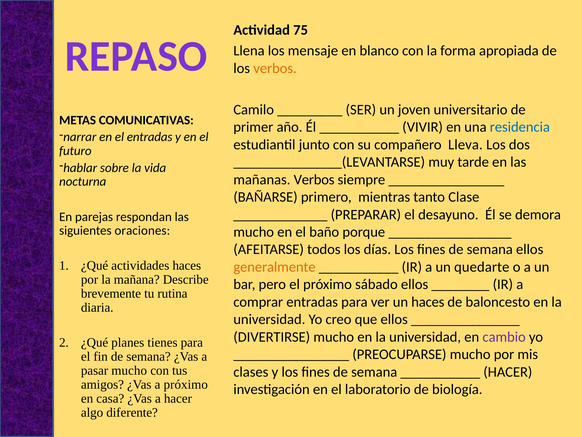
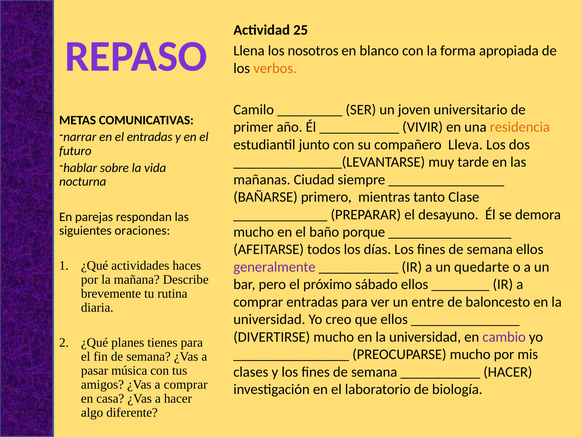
75: 75 -> 25
mensaje: mensaje -> nosotros
residencia colour: blue -> orange
mañanas Verbos: Verbos -> Ciudad
generalmente colour: orange -> purple
un haces: haces -> entre
mucho at (129, 370): mucho -> música
¿Vas a próximo: próximo -> comprar
